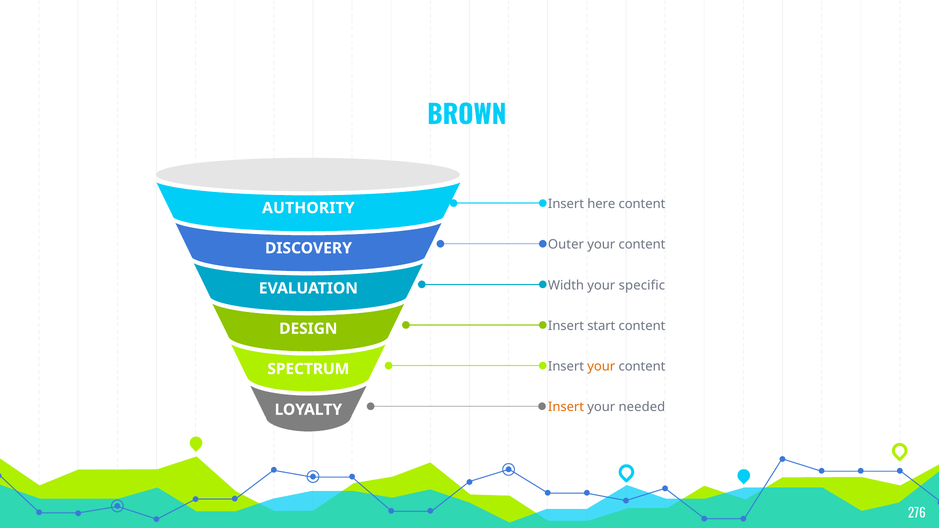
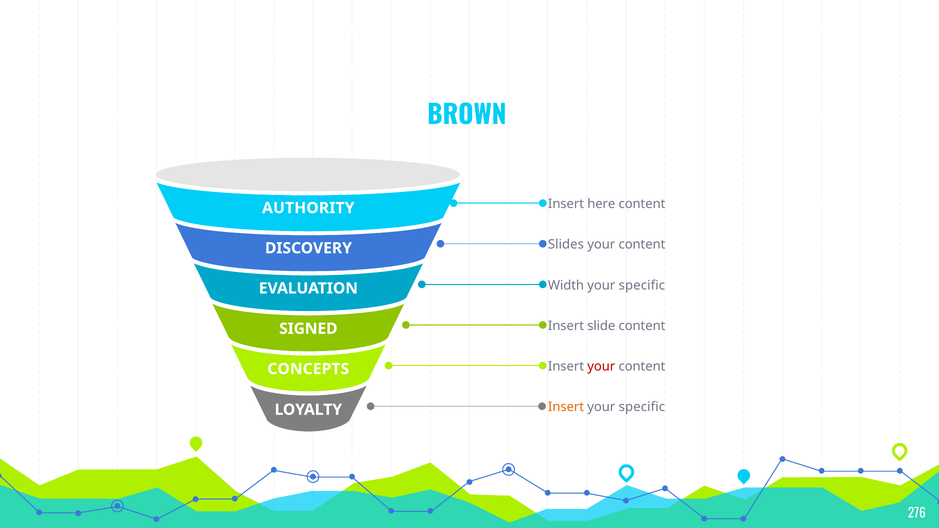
Outer: Outer -> Slides
start: start -> slide
DESIGN: DESIGN -> SIGNED
your at (601, 367) colour: orange -> red
SPECTRUM: SPECTRUM -> CONCEPTS
needed at (642, 407): needed -> specific
